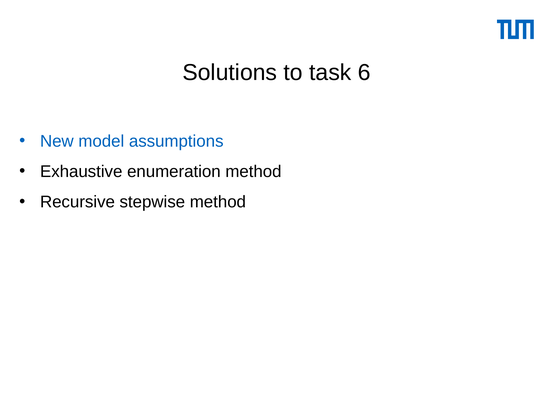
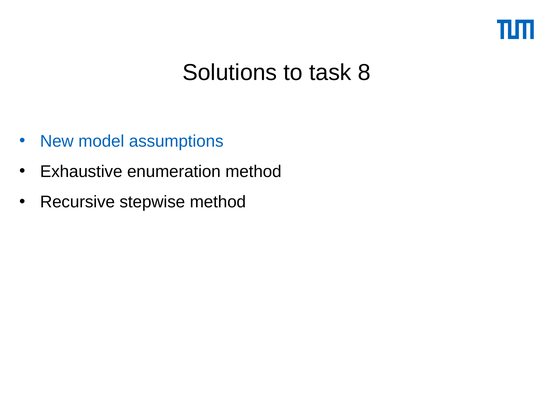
6: 6 -> 8
